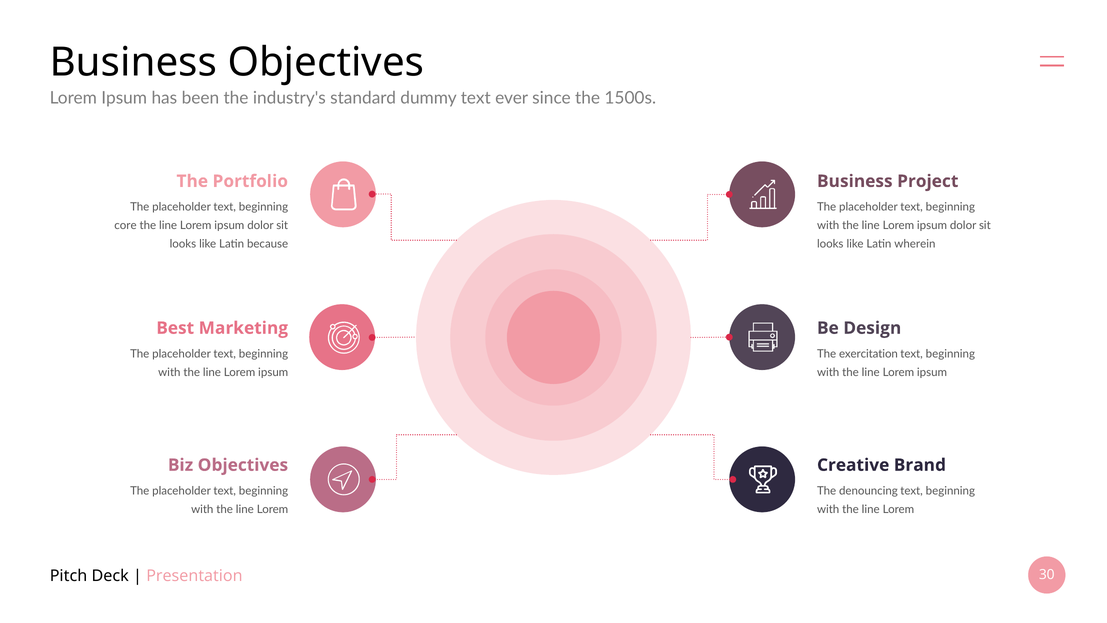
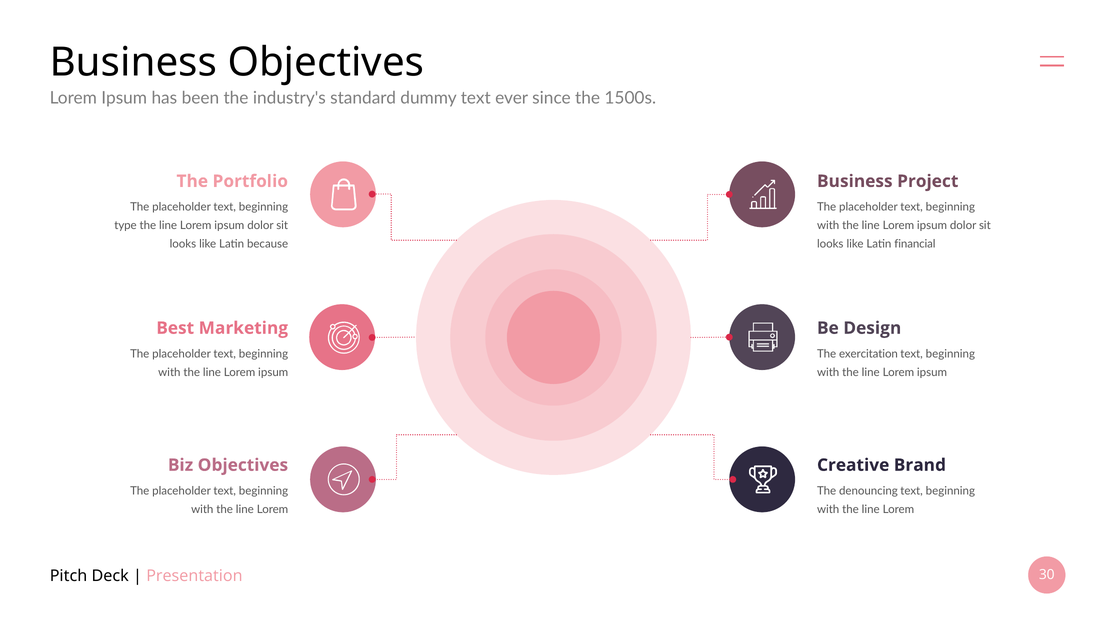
core: core -> type
wherein: wherein -> financial
